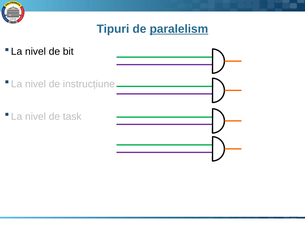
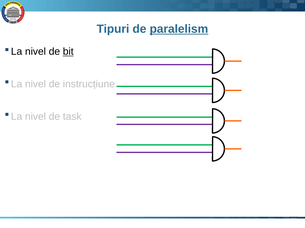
bit underline: none -> present
